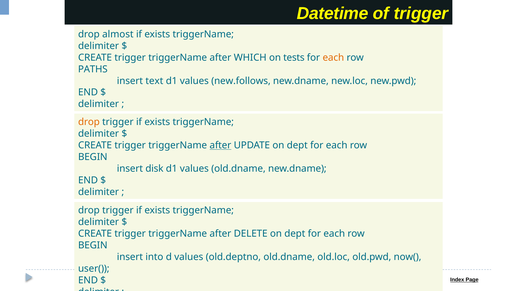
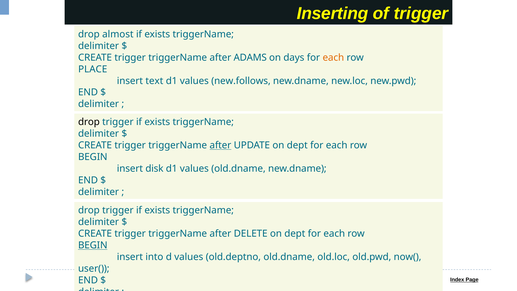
Datetime: Datetime -> Inserting
WHICH: WHICH -> ADAMS
tests: tests -> days
PATHS: PATHS -> PLACE
drop at (89, 122) colour: orange -> black
BEGIN at (93, 245) underline: none -> present
